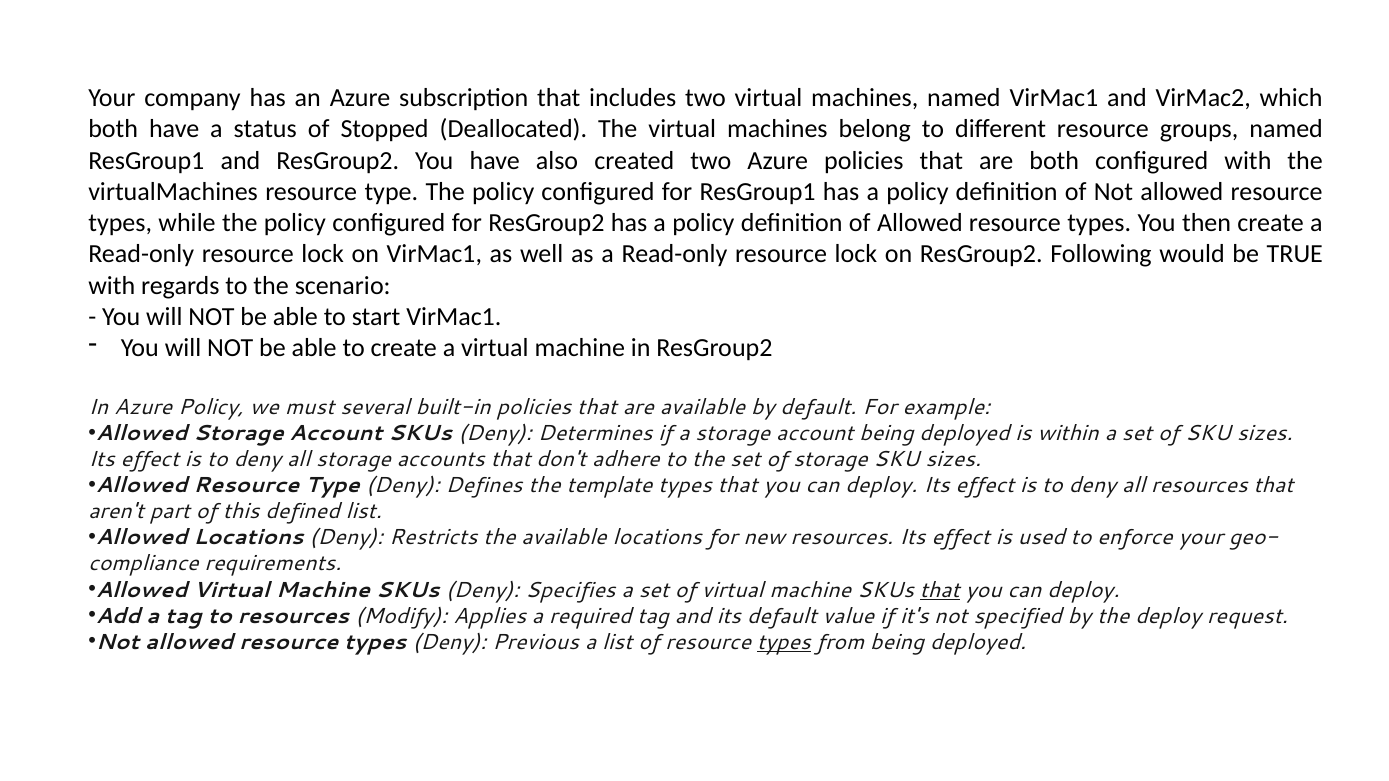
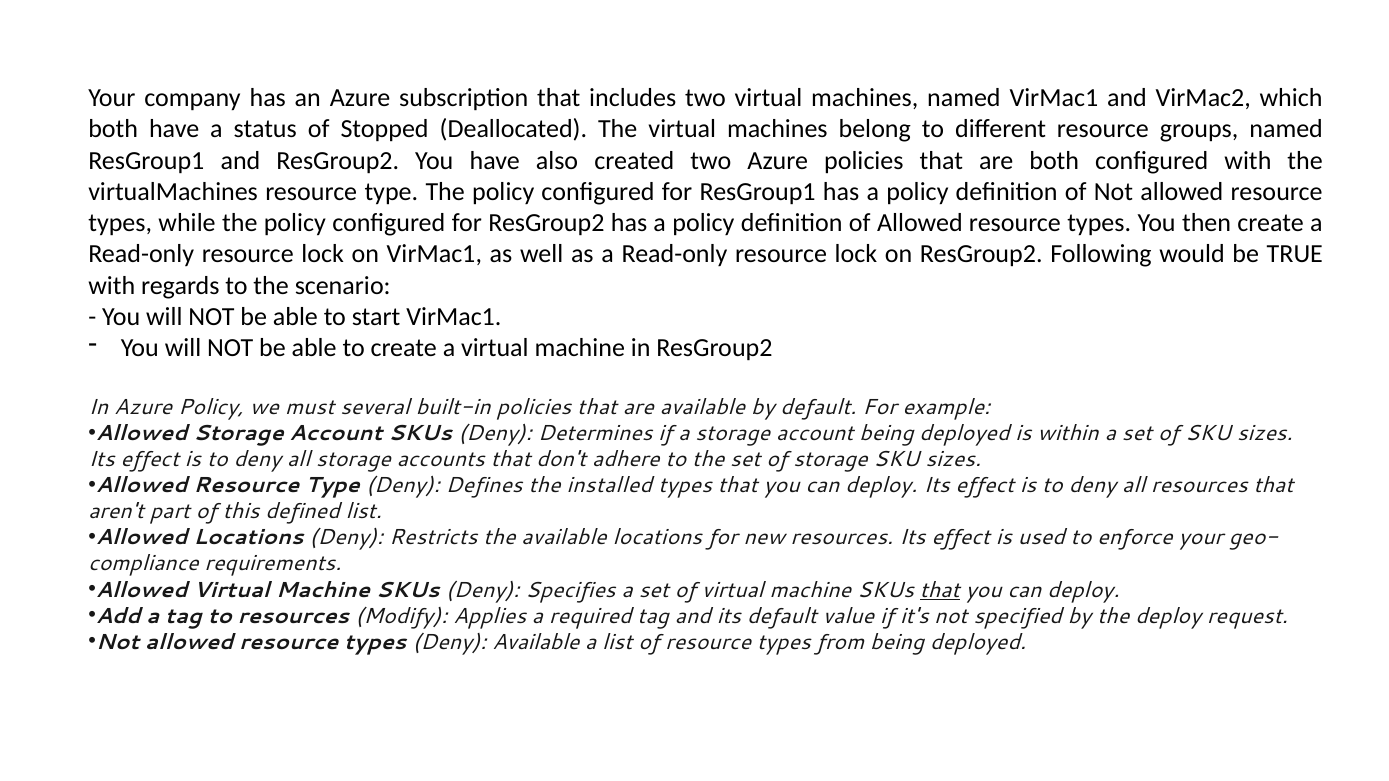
template: template -> installed
Deny Previous: Previous -> Available
types at (784, 642) underline: present -> none
